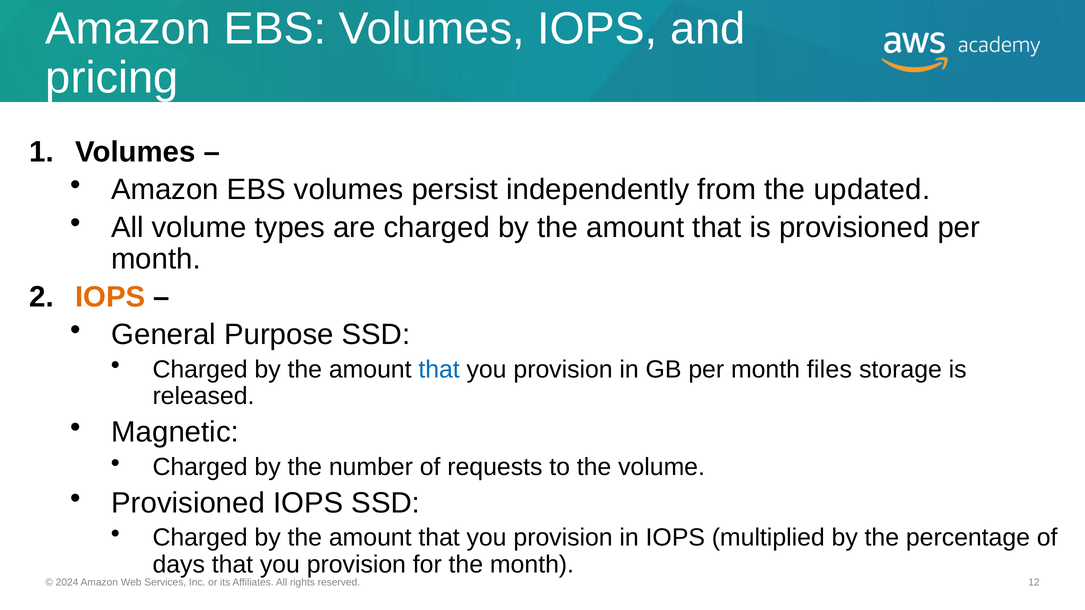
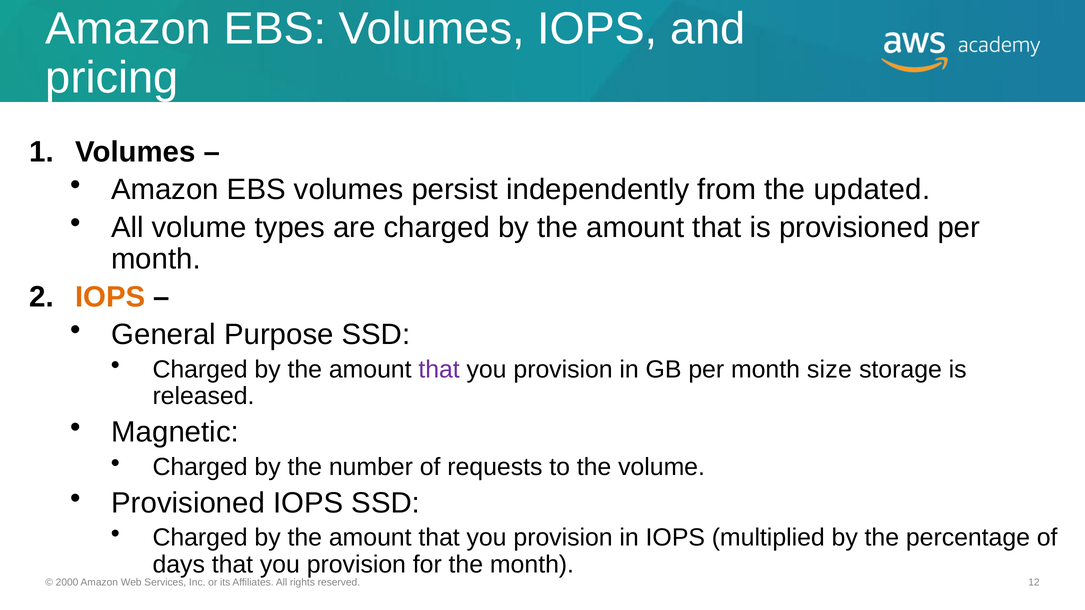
that at (439, 370) colour: blue -> purple
files: files -> size
2024: 2024 -> 2000
